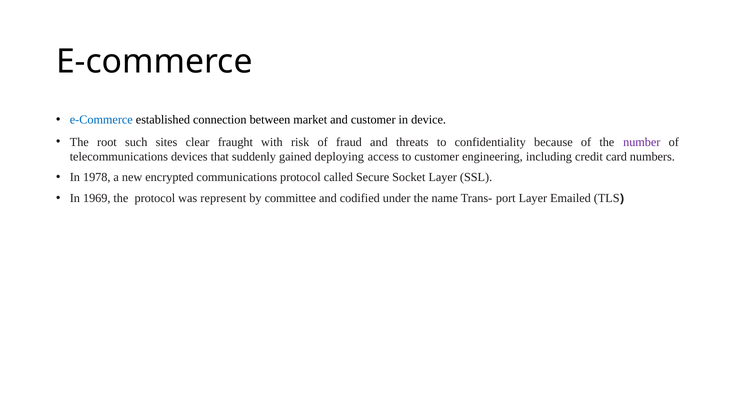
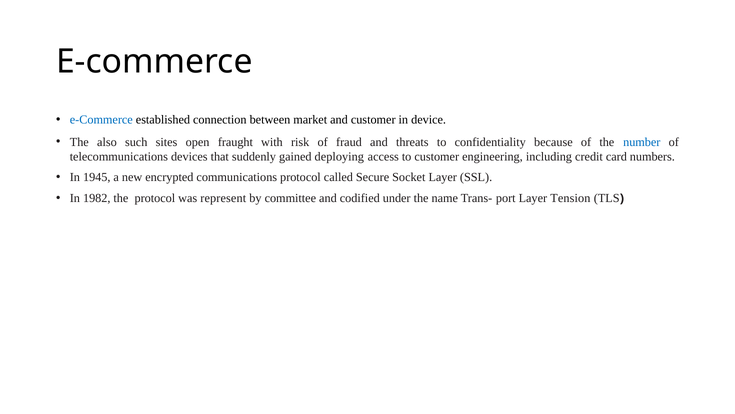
root: root -> also
clear: clear -> open
number colour: purple -> blue
1978: 1978 -> 1945
1969: 1969 -> 1982
Emailed: Emailed -> Tension
